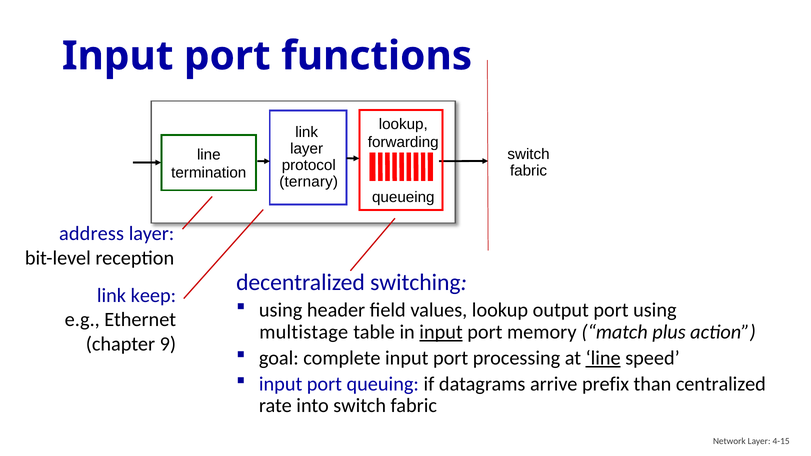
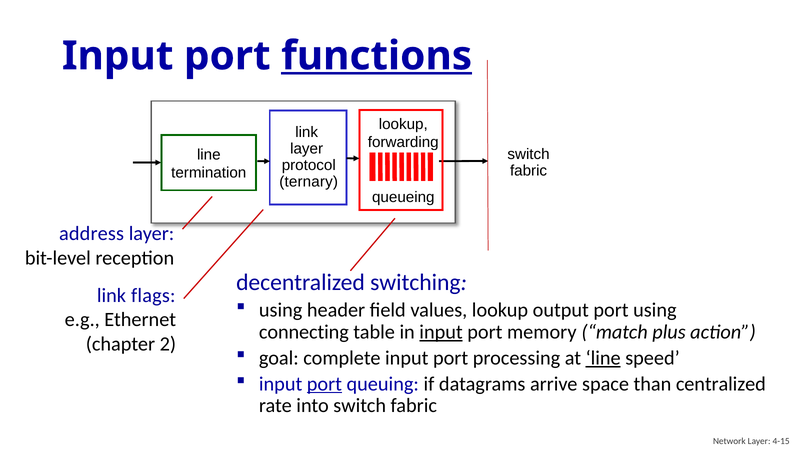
functions underline: none -> present
keep: keep -> flags
multistage: multistage -> connecting
9: 9 -> 2
port at (324, 384) underline: none -> present
prefix: prefix -> space
